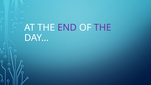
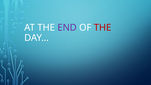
THE at (103, 28) colour: purple -> red
